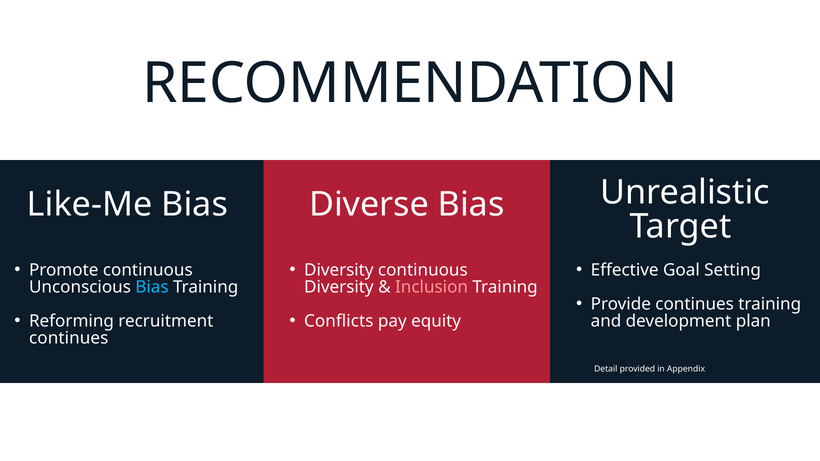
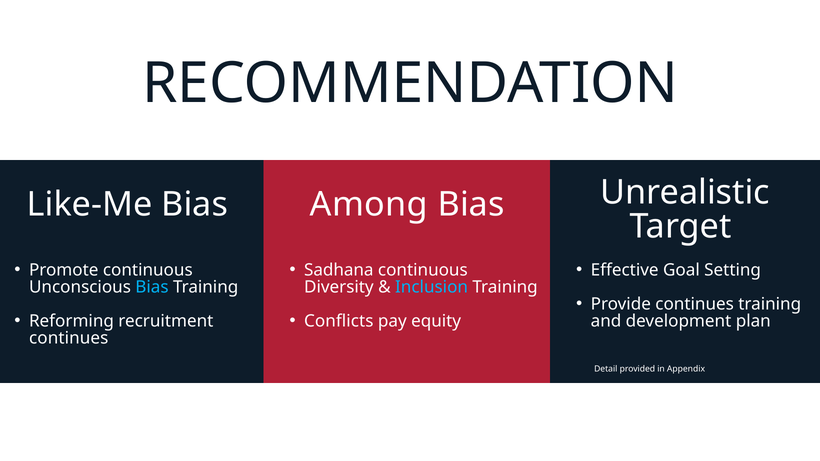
Diverse: Diverse -> Among
Diversity at (339, 270): Diversity -> Sadhana
Inclusion colour: pink -> light blue
